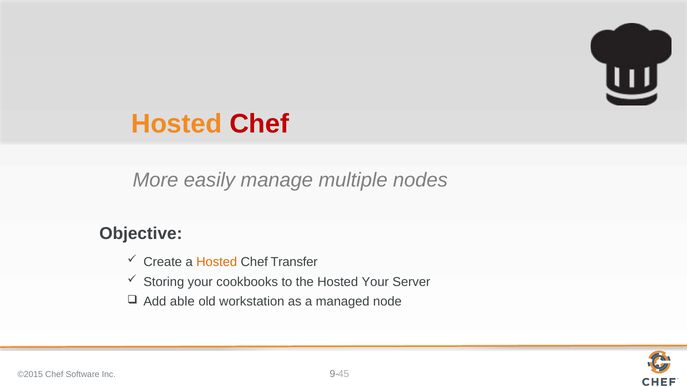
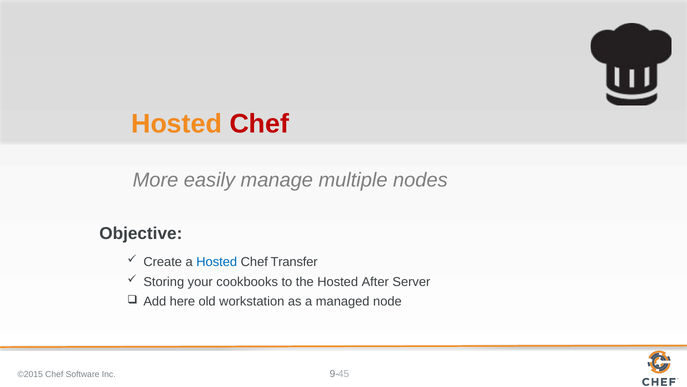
Hosted at (217, 262) colour: orange -> blue
Hosted Your: Your -> After
able: able -> here
